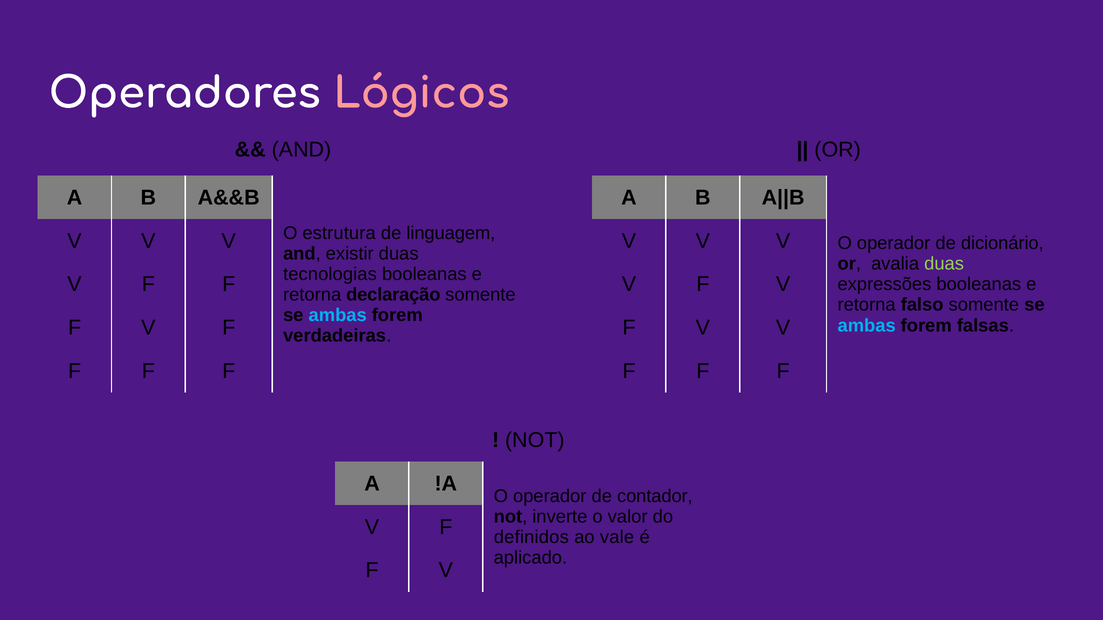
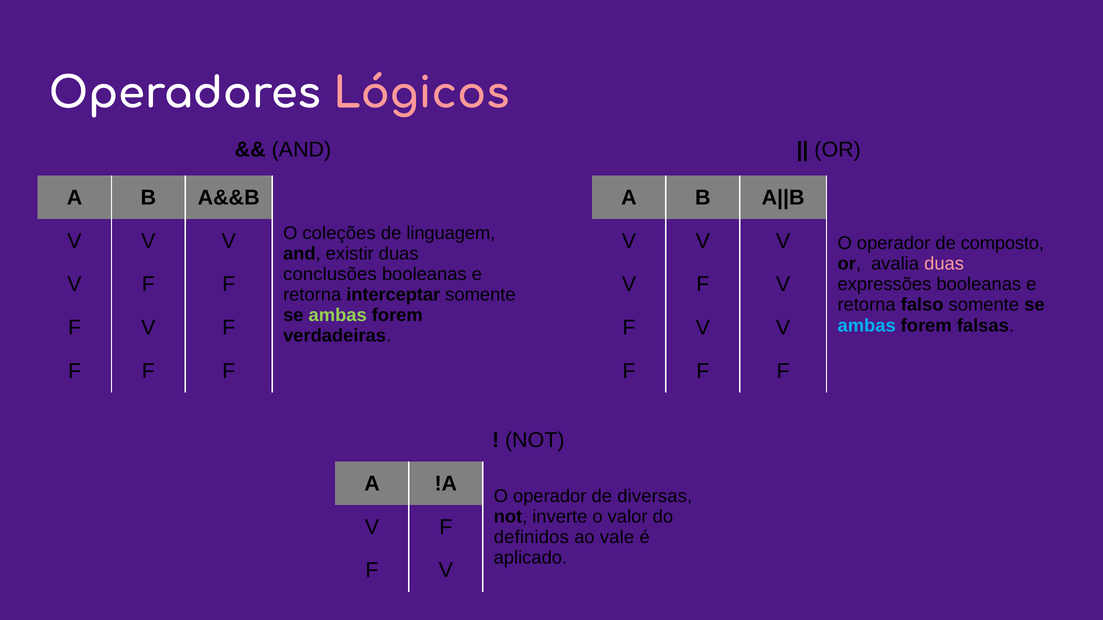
estrutura: estrutura -> coleções
dicionário: dicionário -> composto
duas at (944, 264) colour: light green -> pink
tecnologias: tecnologias -> conclusões
declaração: declaração -> interceptar
ambas at (338, 315) colour: light blue -> light green
contador: contador -> diversas
